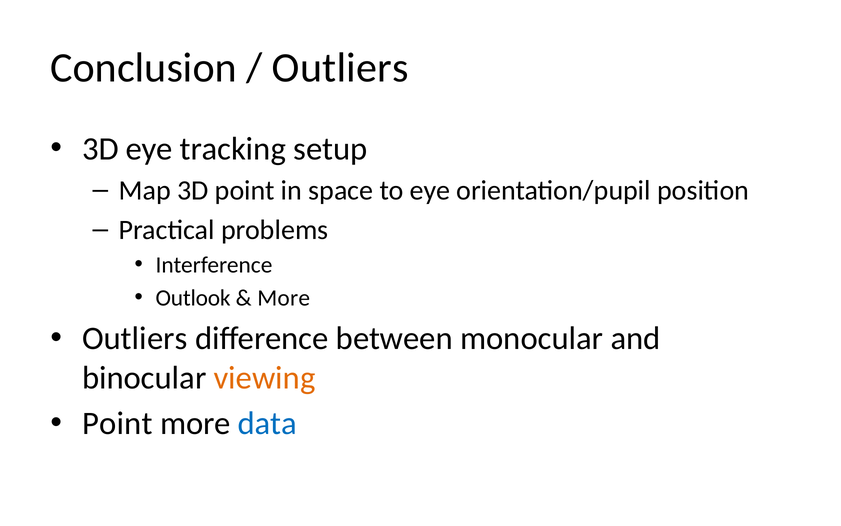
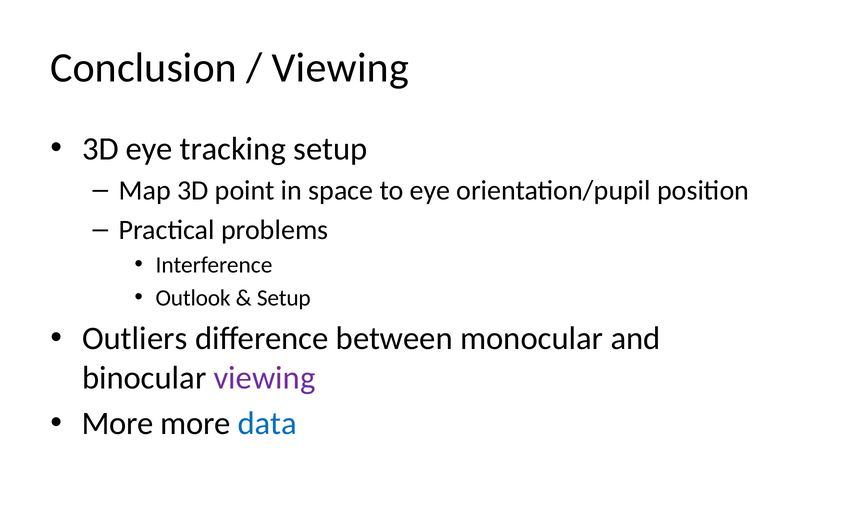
Outliers at (340, 68): Outliers -> Viewing
More at (284, 298): More -> Setup
viewing at (265, 378) colour: orange -> purple
Point at (117, 423): Point -> More
